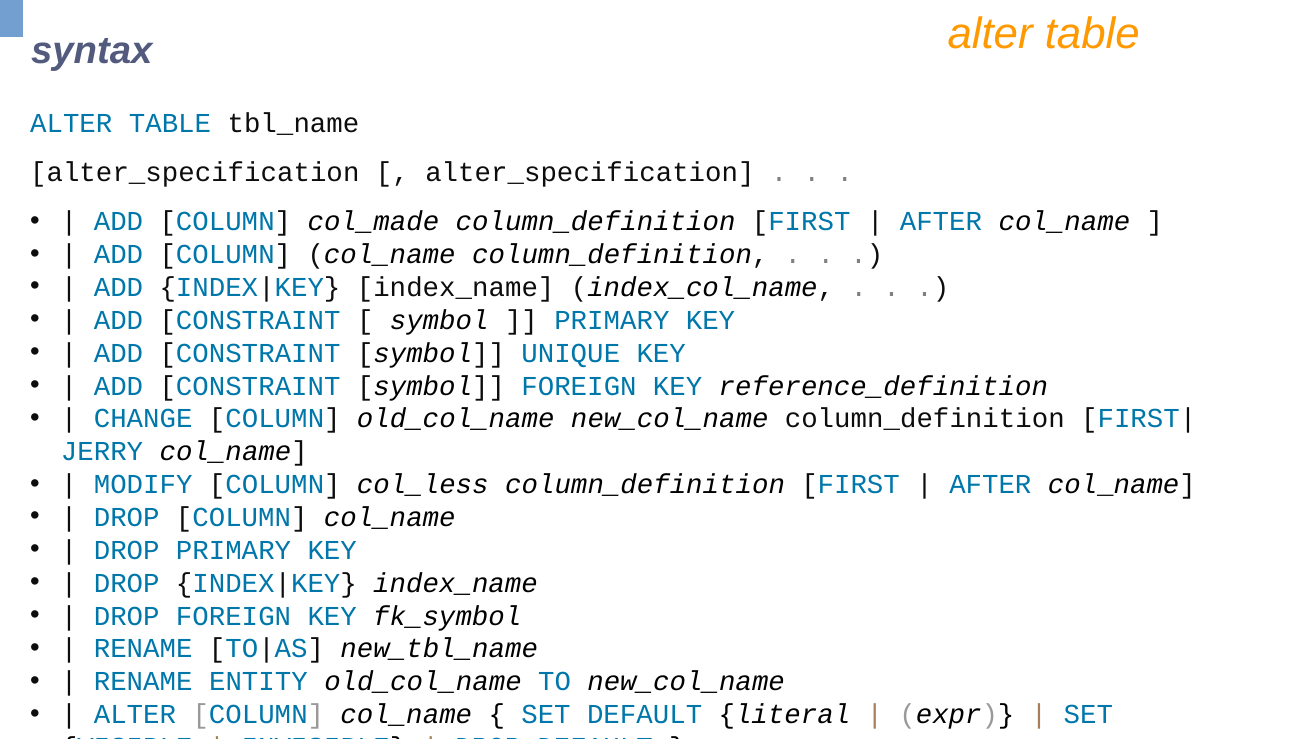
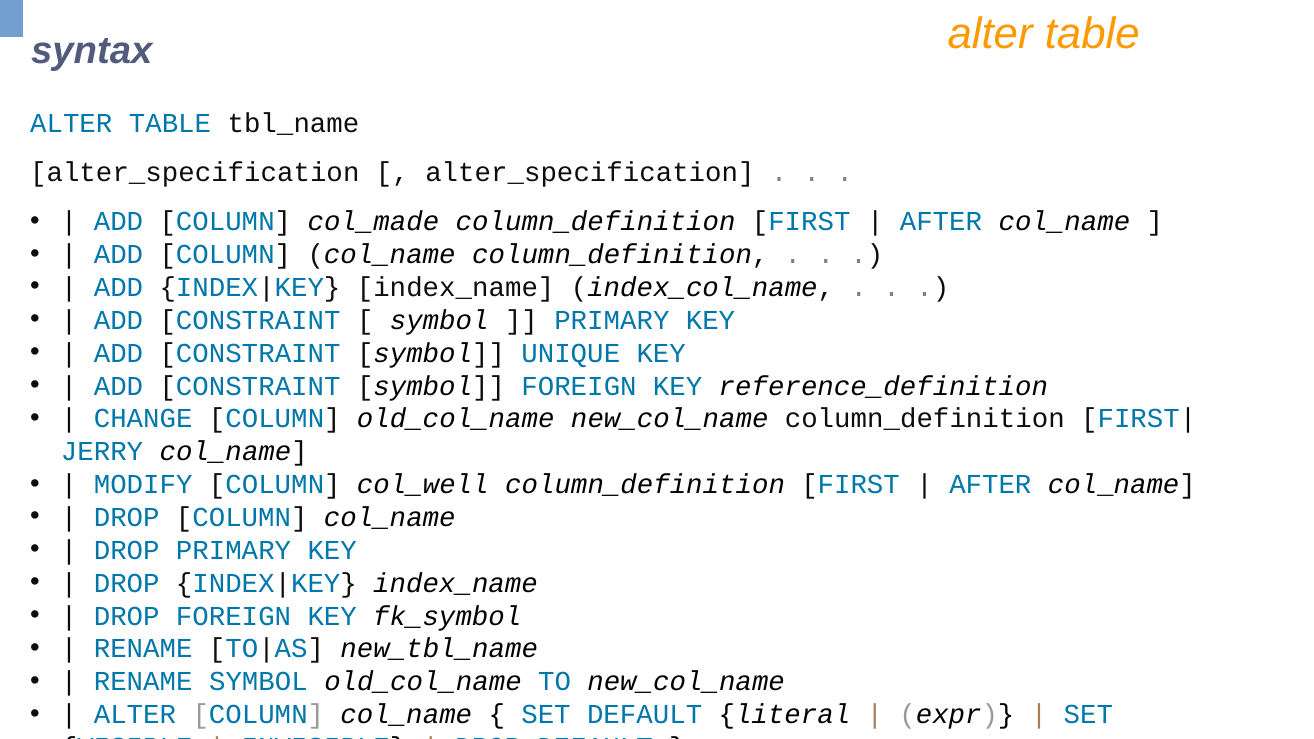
col_less: col_less -> col_well
RENAME ENTITY: ENTITY -> SYMBOL
